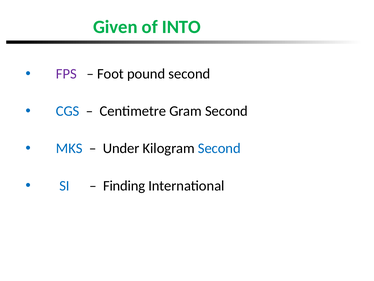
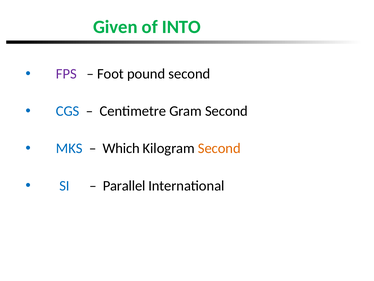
Under: Under -> Which
Second at (219, 148) colour: blue -> orange
Finding: Finding -> Parallel
